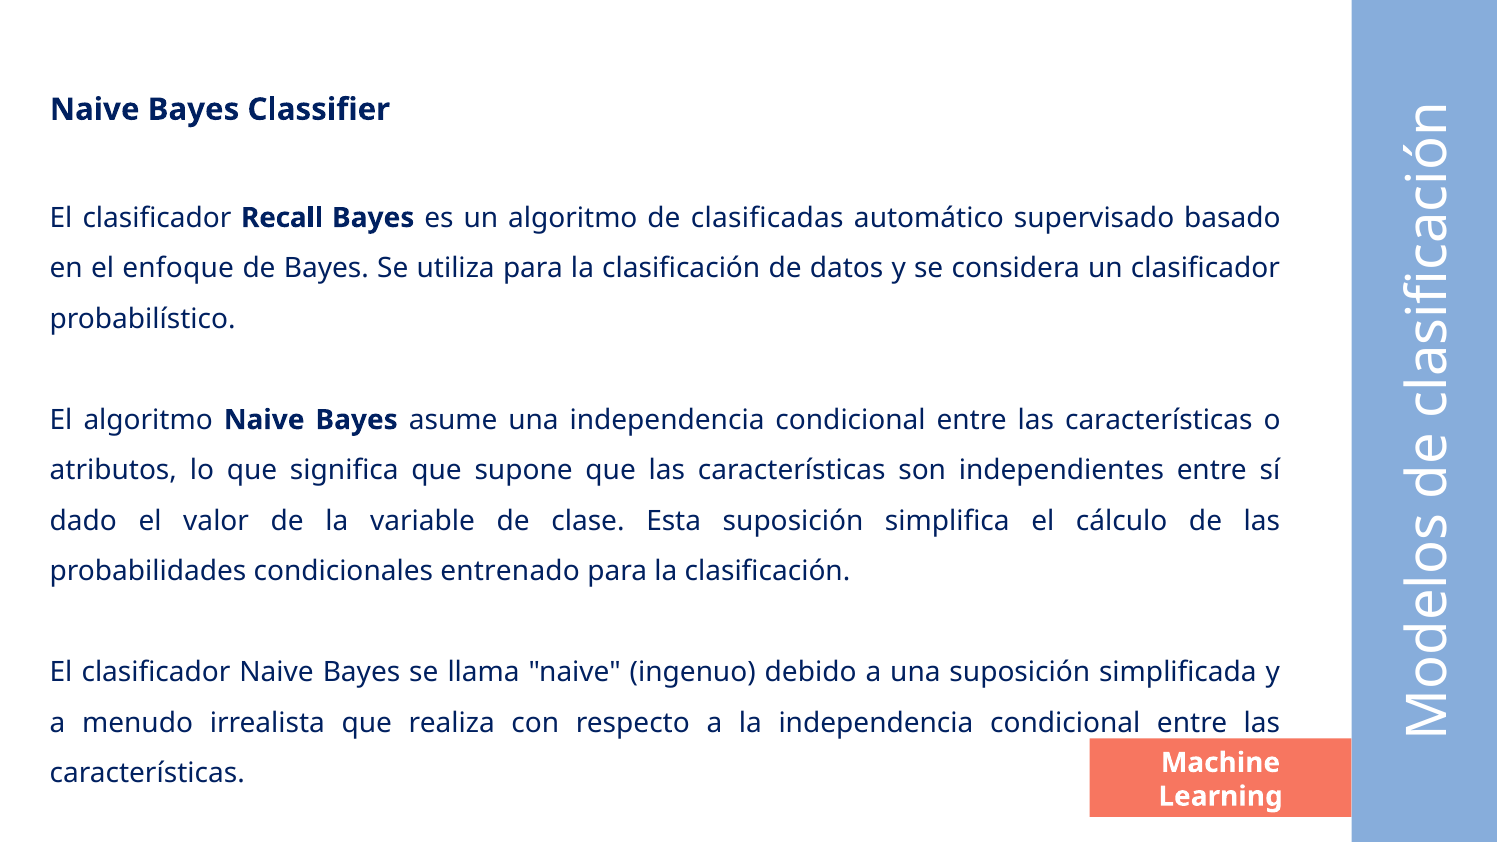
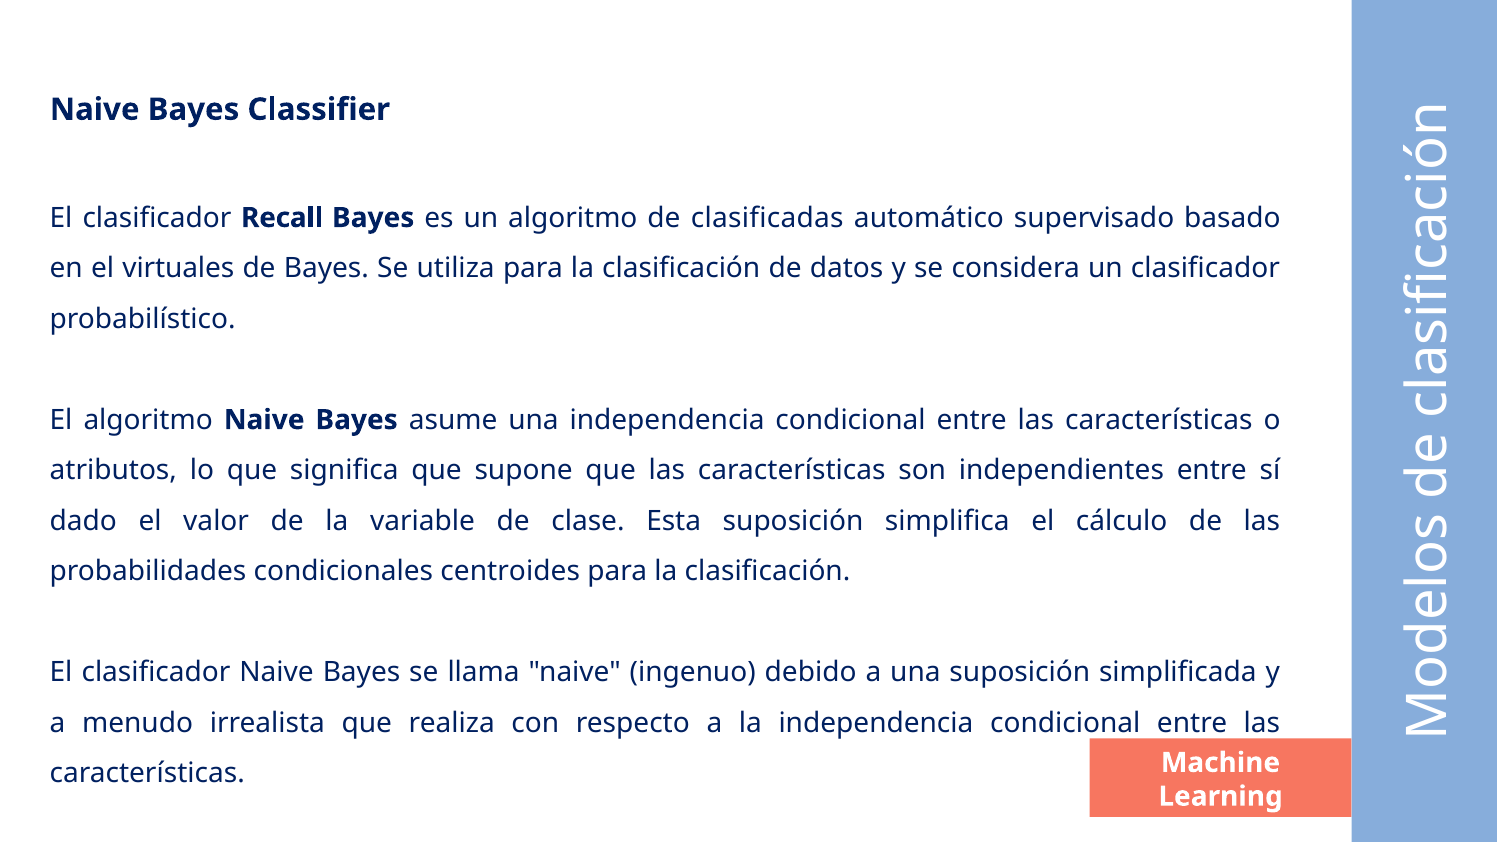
enfoque: enfoque -> virtuales
entrenado: entrenado -> centroides
